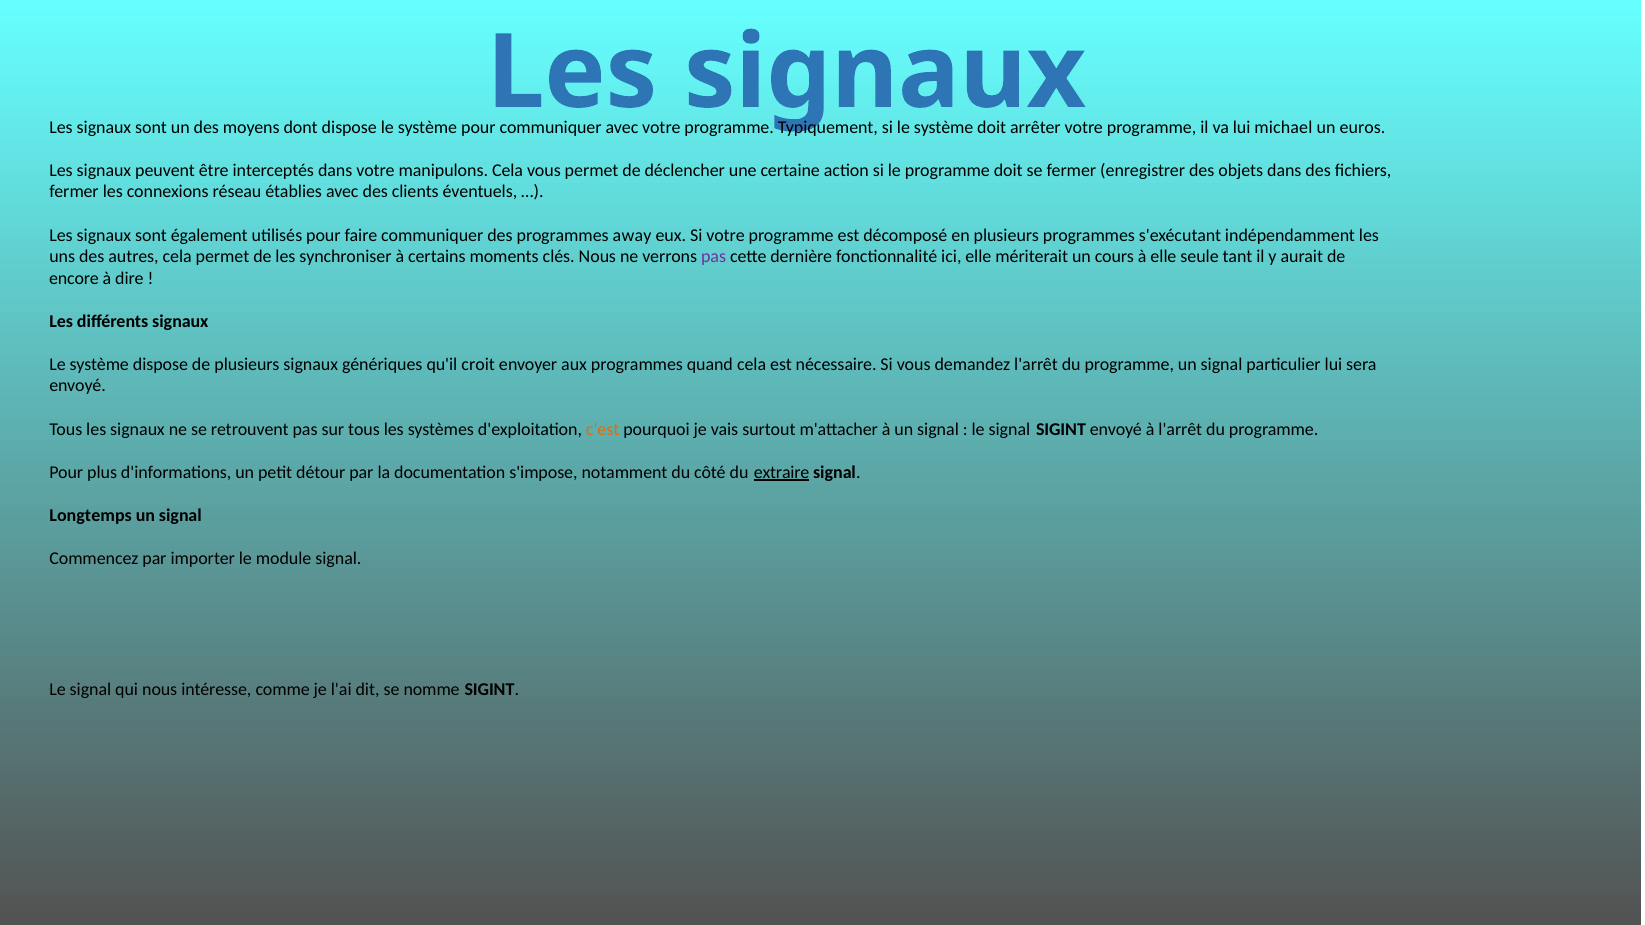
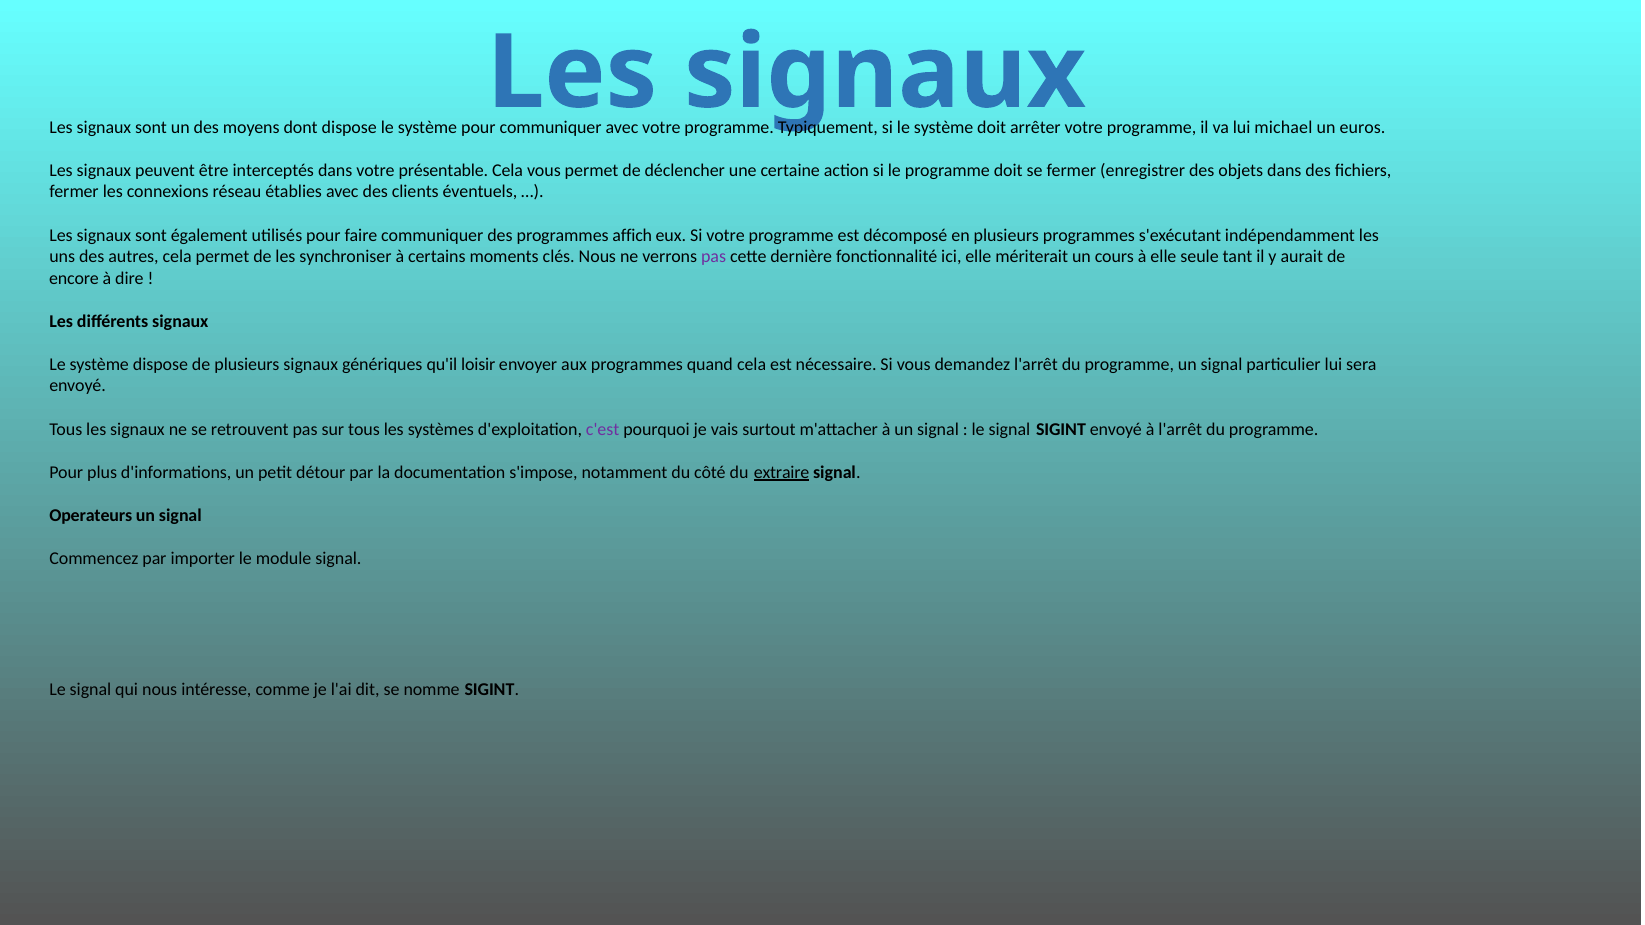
manipulons: manipulons -> présentable
away: away -> affich
croit: croit -> loisir
c'est colour: orange -> purple
Longtemps: Longtemps -> Operateurs
